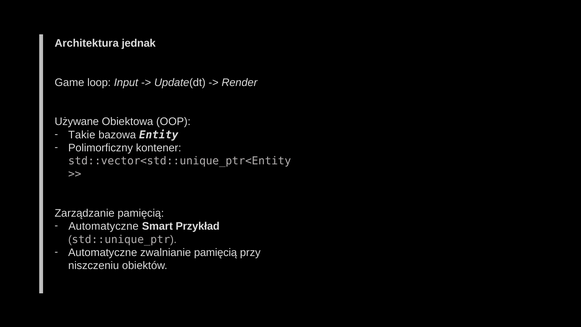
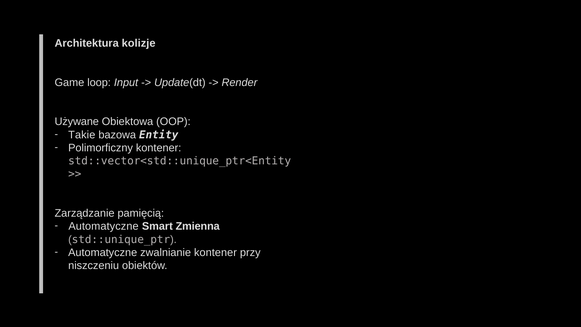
jednak: jednak -> kolizje
Przykład: Przykład -> Zmienna
zwalnianie pamięcią: pamięcią -> kontener
